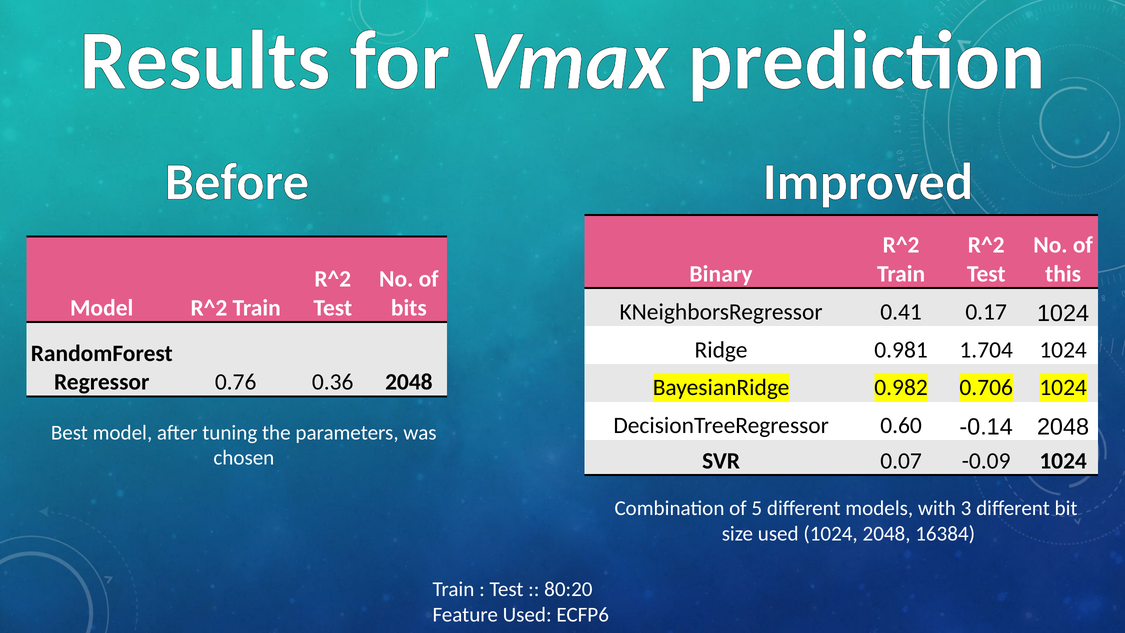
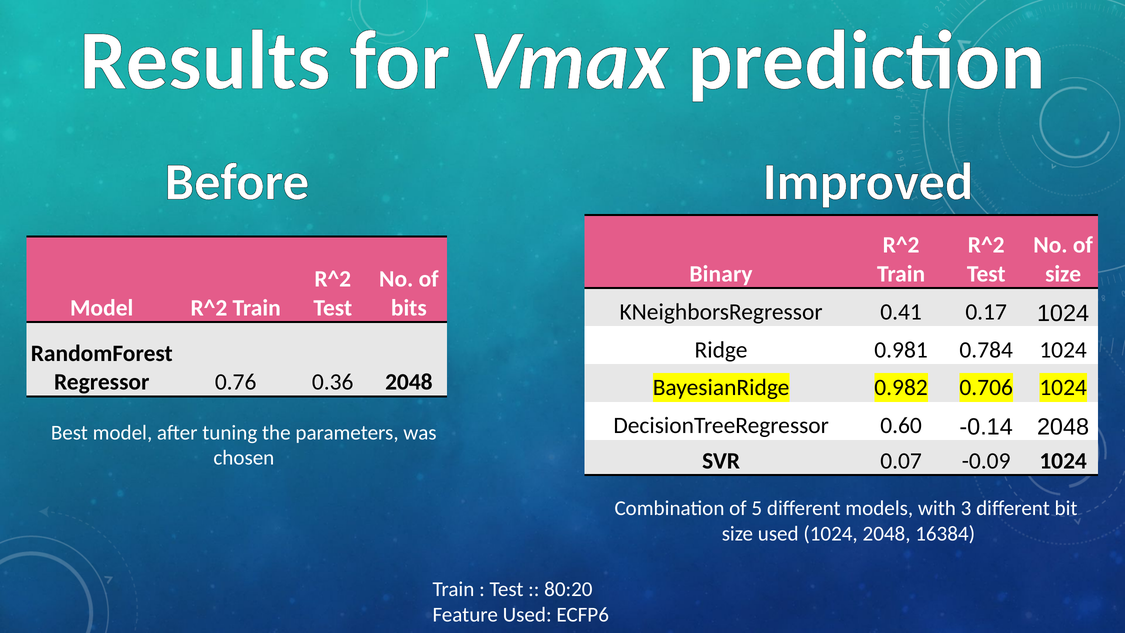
this at (1063, 274): this -> size
1.704: 1.704 -> 0.784
